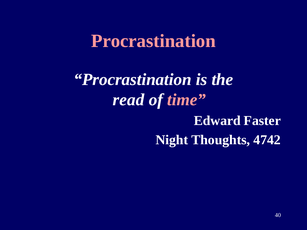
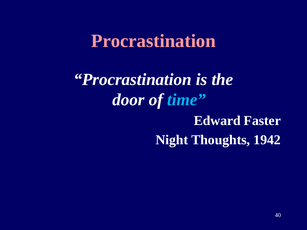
read: read -> door
time colour: pink -> light blue
4742: 4742 -> 1942
